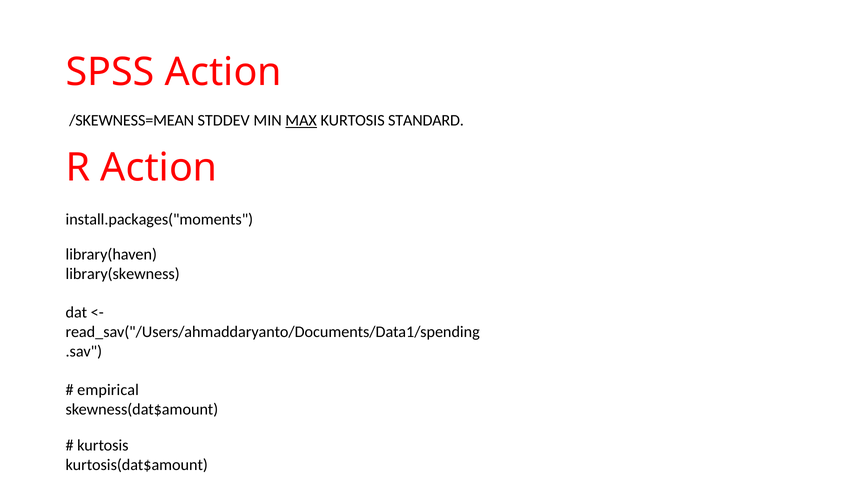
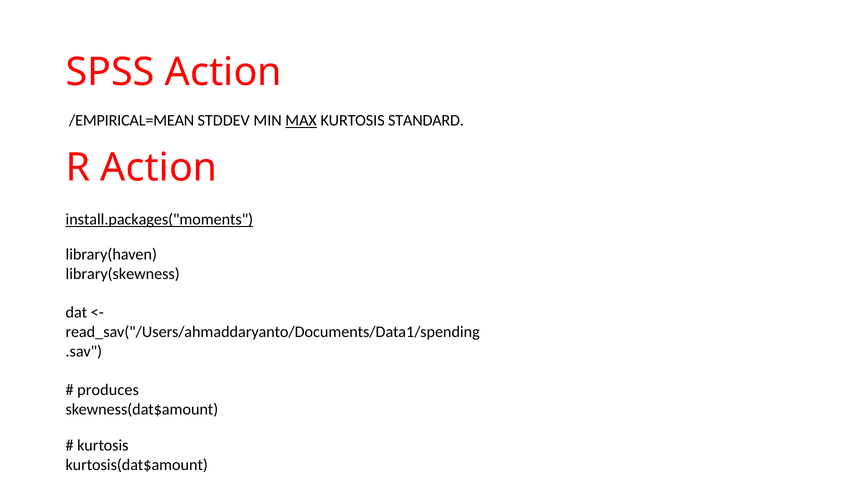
/SKEWNESS=MEAN: /SKEWNESS=MEAN -> /EMPIRICAL=MEAN
install.packages("moments underline: none -> present
empirical: empirical -> produces
